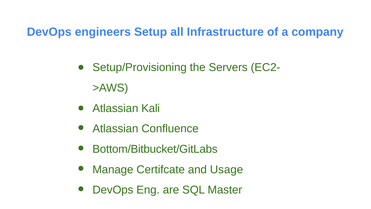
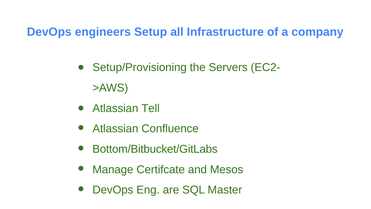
Kali: Kali -> Tell
Usage: Usage -> Mesos
